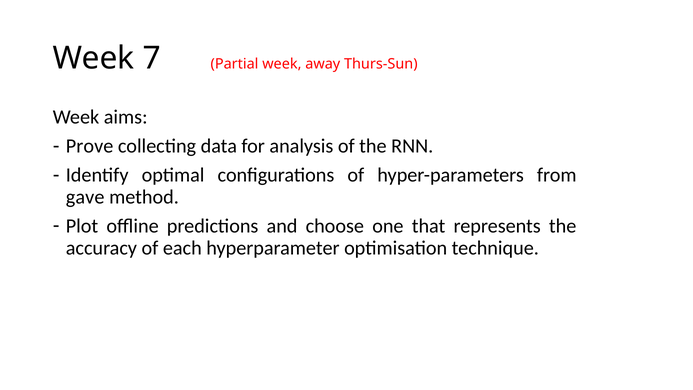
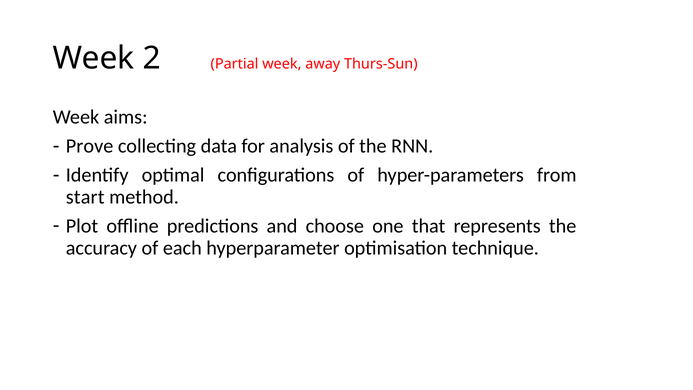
7: 7 -> 2
gave: gave -> start
